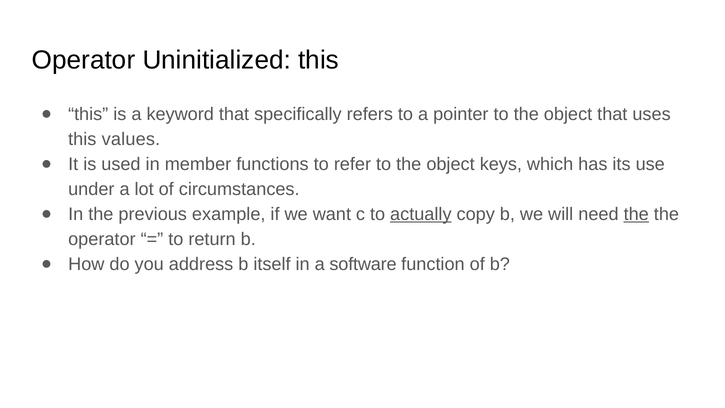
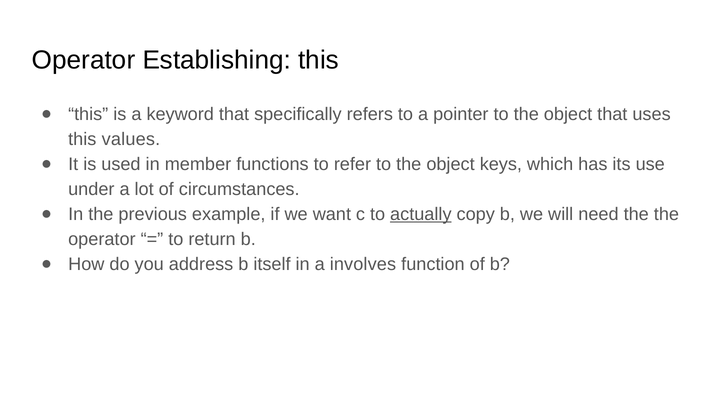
Uninitialized: Uninitialized -> Establishing
the at (636, 214) underline: present -> none
software: software -> involves
